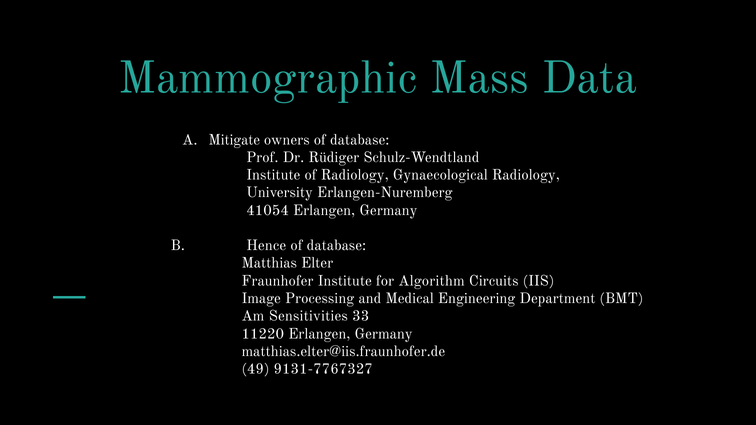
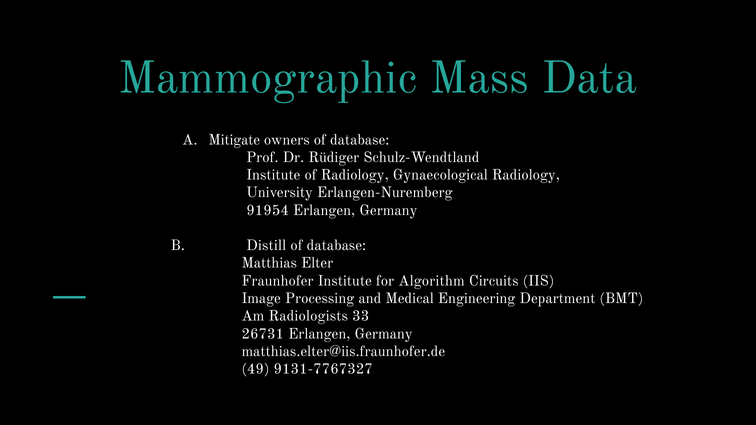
41054: 41054 -> 91954
Hence: Hence -> Distill
Sensitivities: Sensitivities -> Radiologists
11220: 11220 -> 26731
